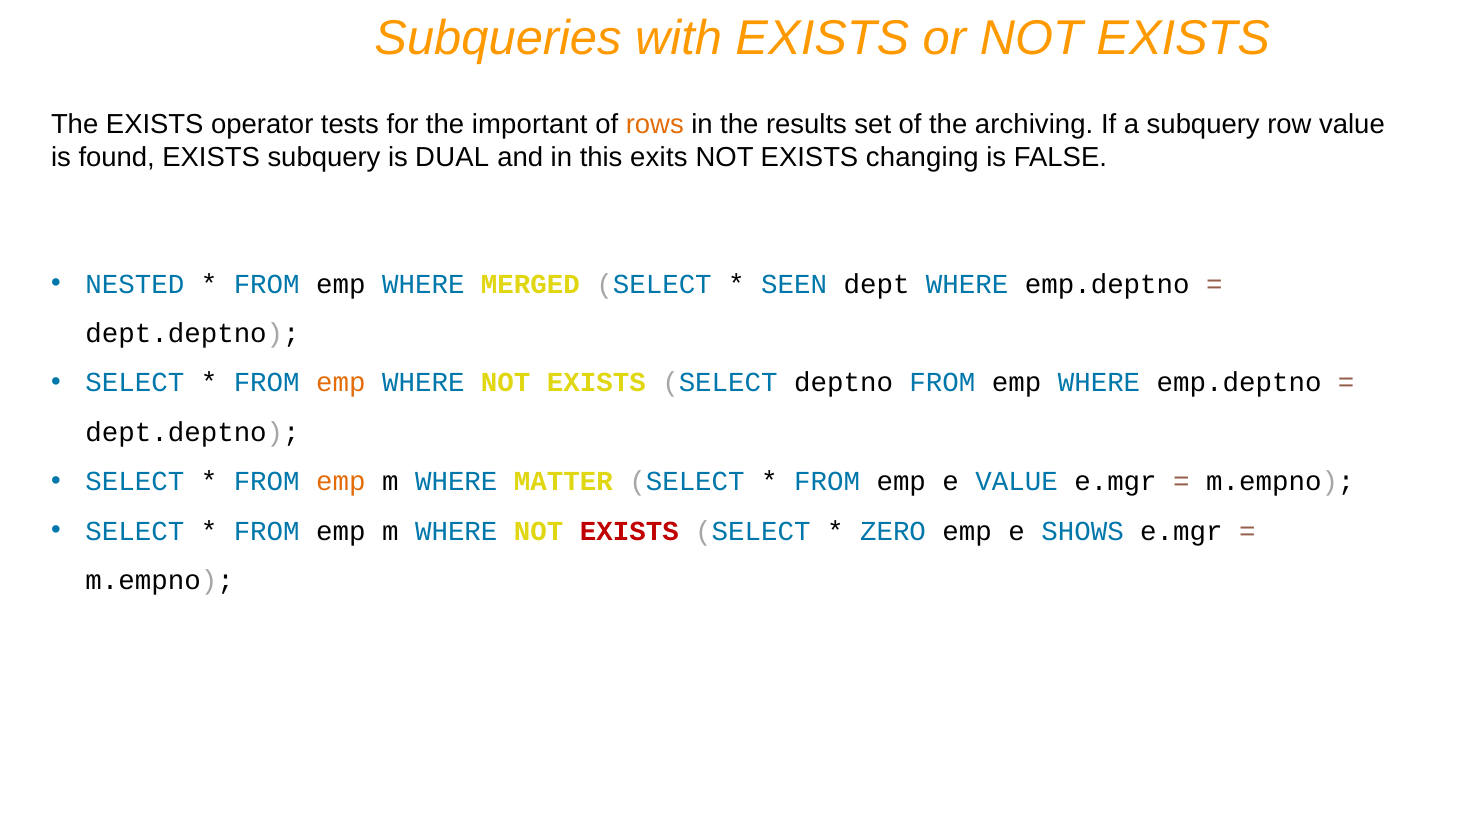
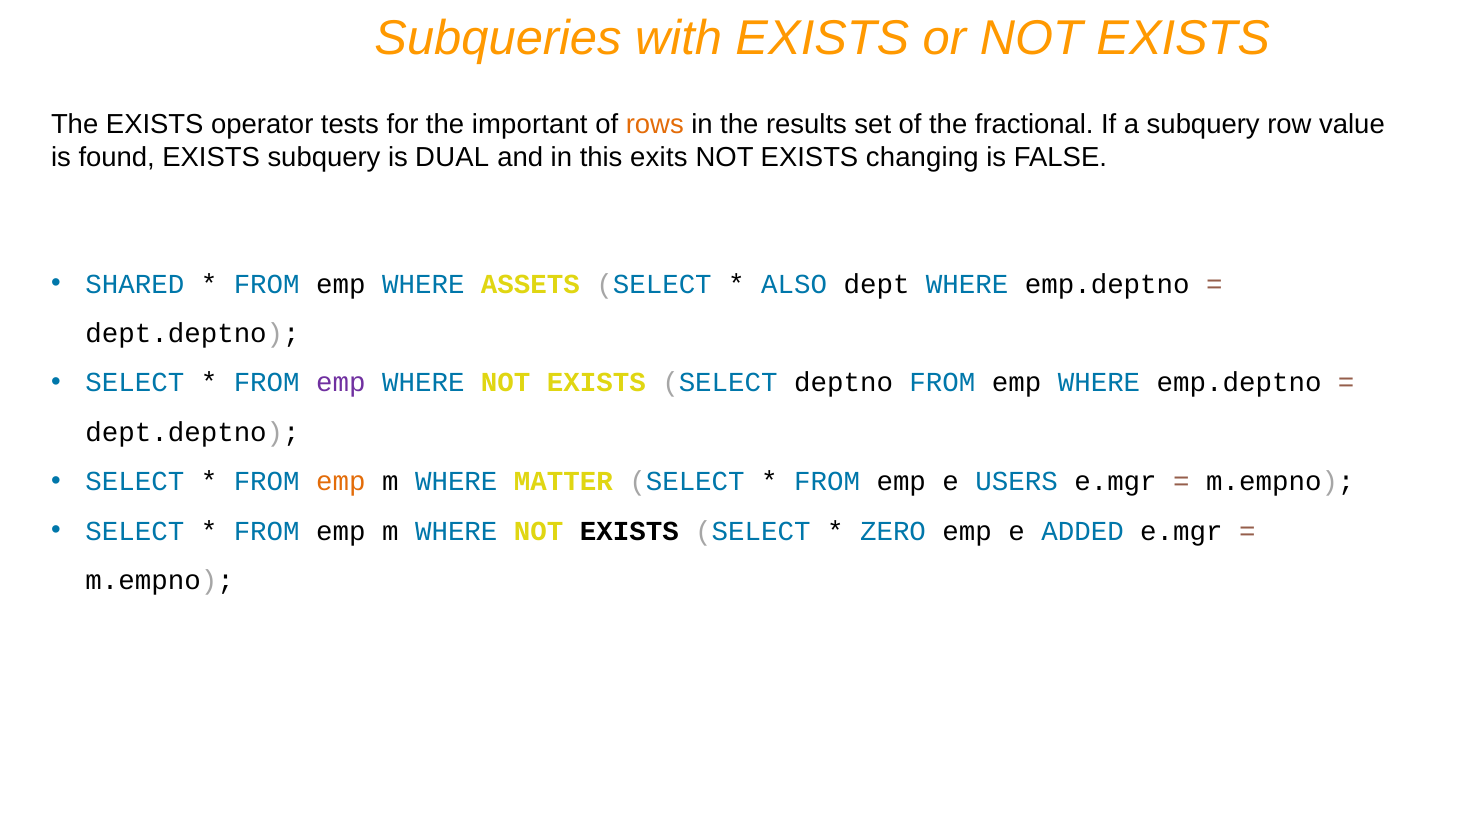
archiving: archiving -> fractional
NESTED: NESTED -> SHARED
MERGED: MERGED -> ASSETS
SEEN: SEEN -> ALSO
emp at (341, 383) colour: orange -> purple
e VALUE: VALUE -> USERS
EXISTS at (629, 531) colour: red -> black
SHOWS: SHOWS -> ADDED
